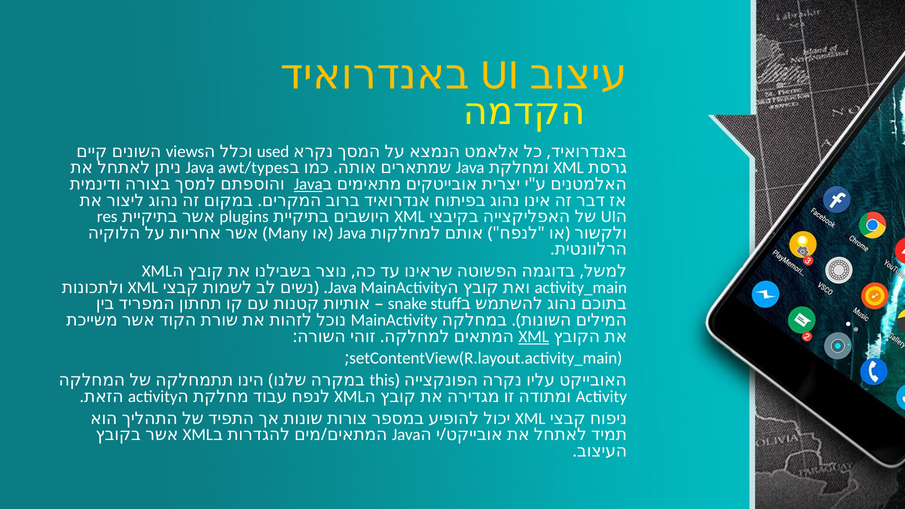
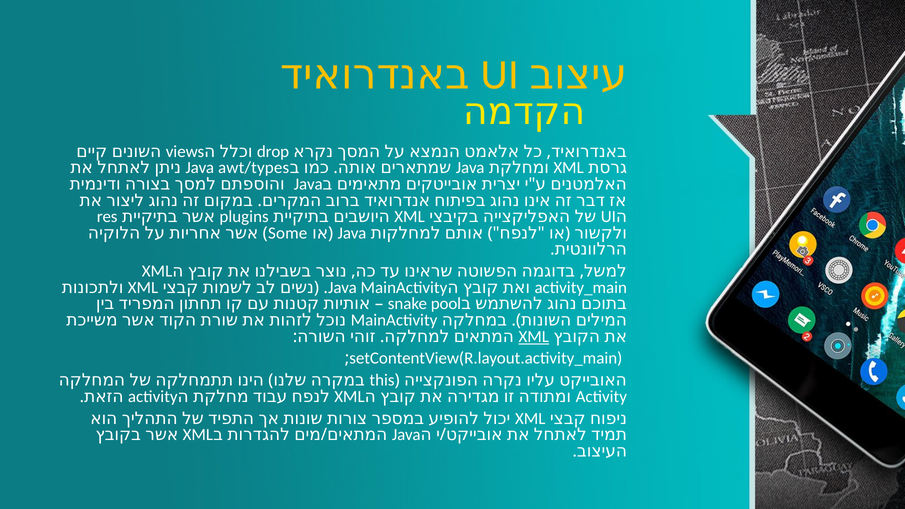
used: used -> drop
Java at (308, 184) underline: present -> none
Many: Many -> Some
stuff: stuff -> pool
